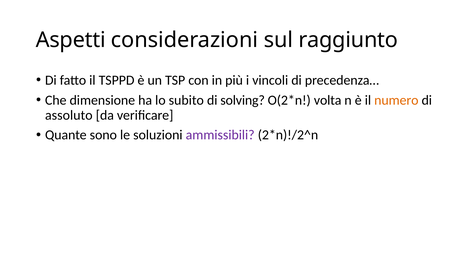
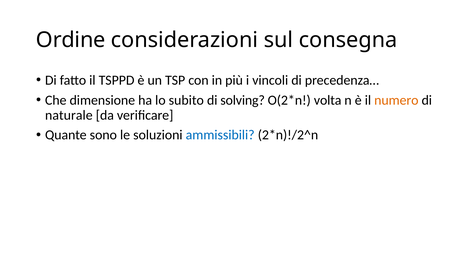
Aspetti: Aspetti -> Ordine
raggiunto: raggiunto -> consegna
assoluto: assoluto -> naturale
ammissibili colour: purple -> blue
